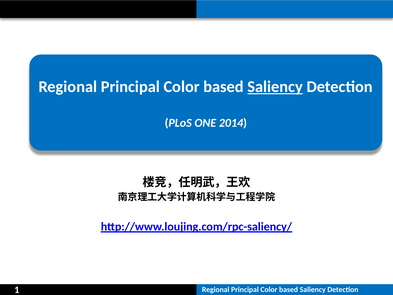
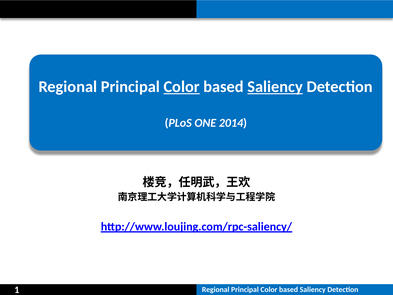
Color at (182, 87) underline: none -> present
